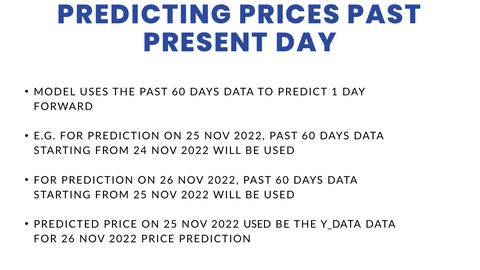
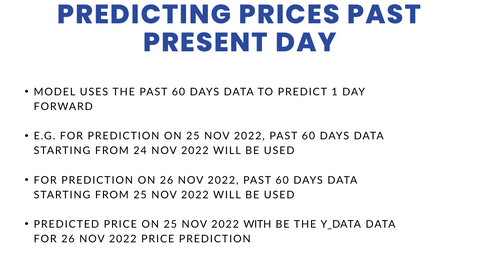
2022 USED: USED -> WITH
